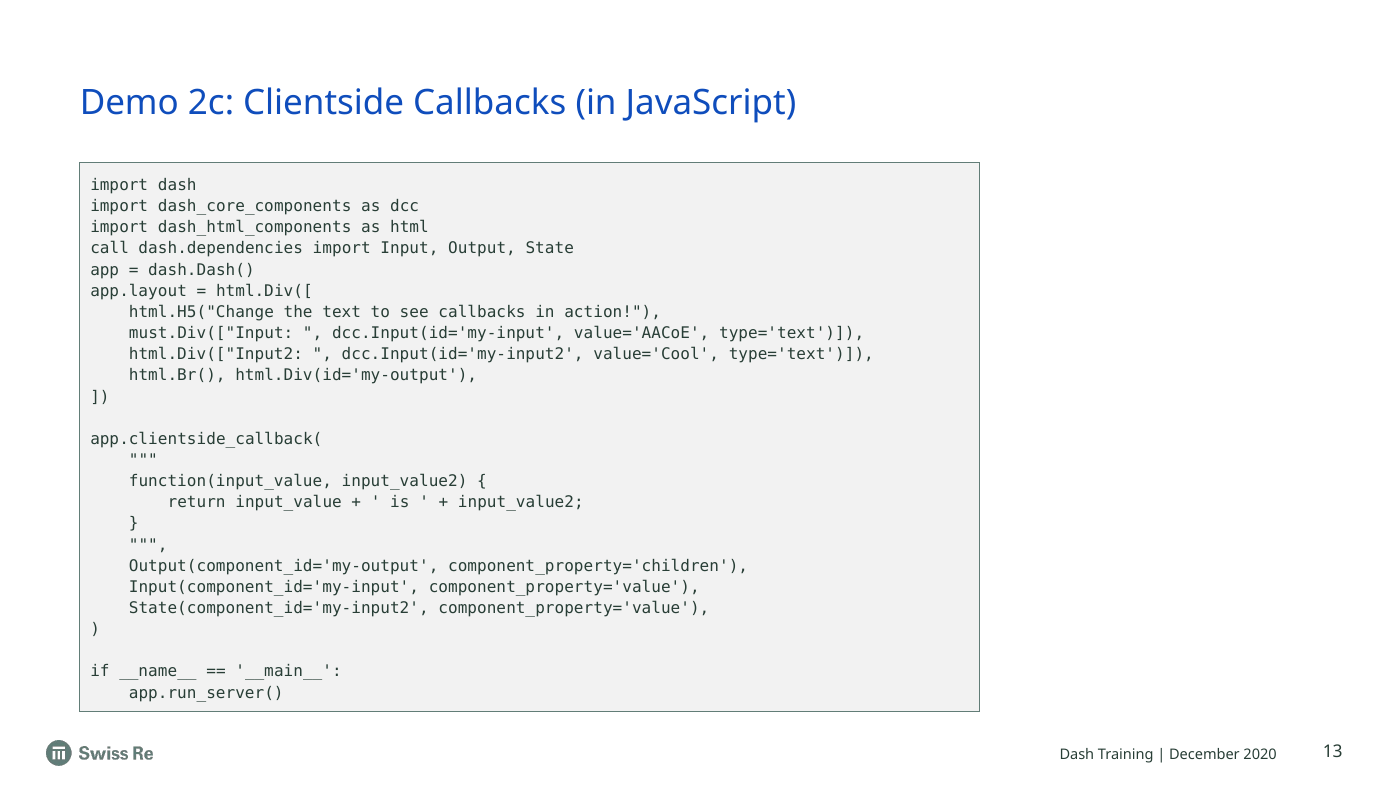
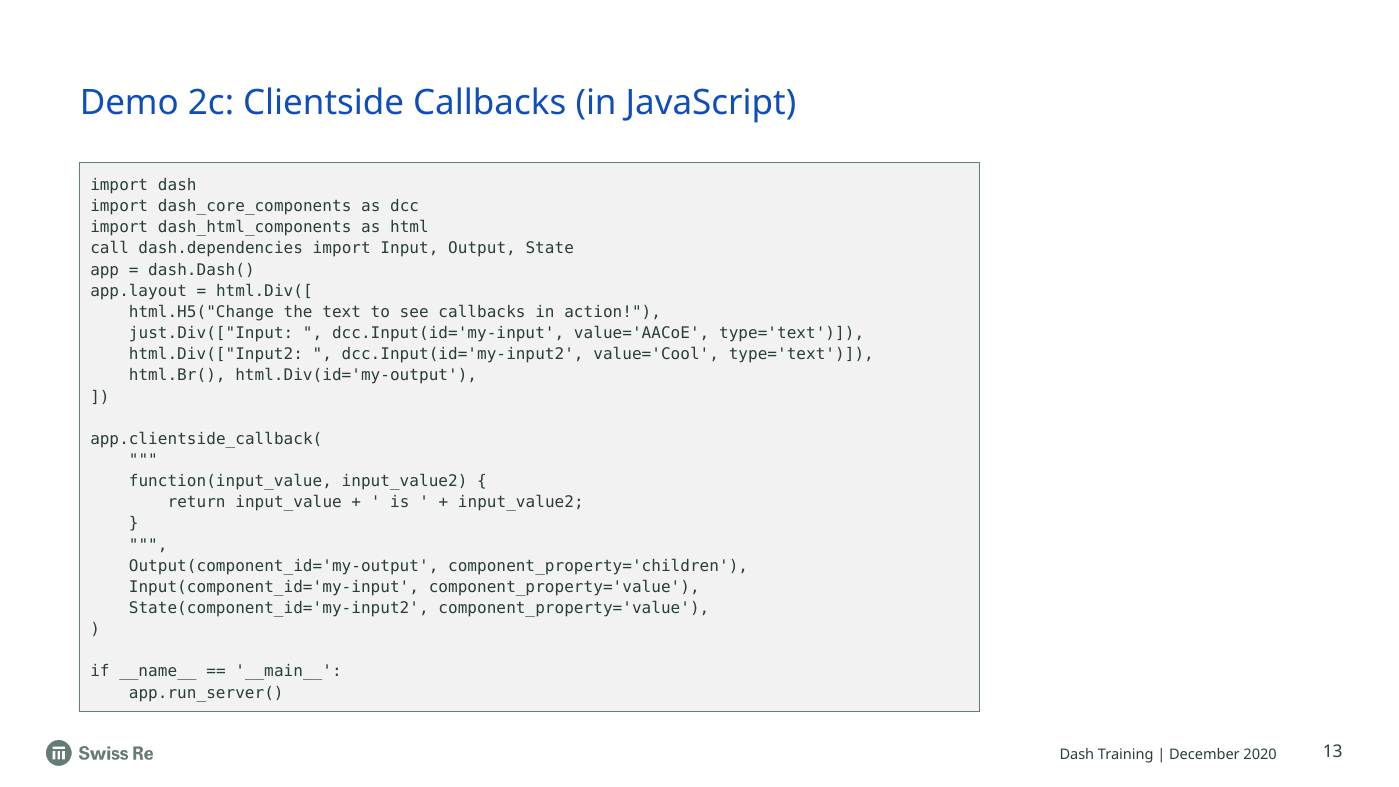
must.Div(["Input: must.Div(["Input -> just.Div(["Input
